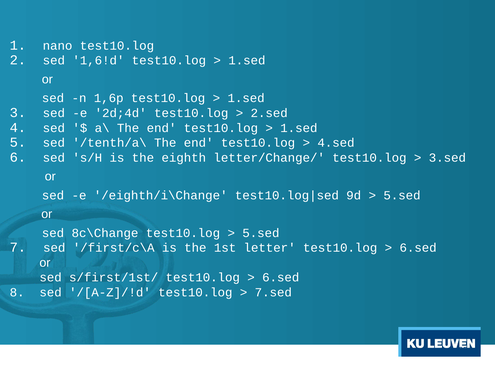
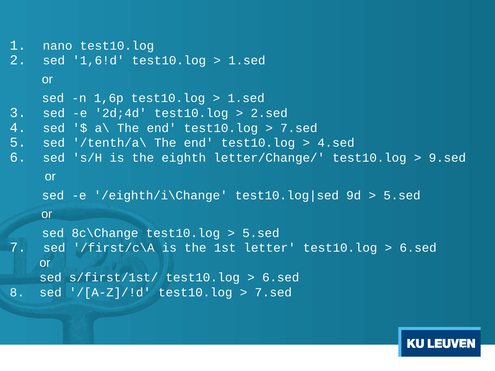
1.sed at (299, 128): 1.sed -> 7.sed
3.sed: 3.sed -> 9.sed
